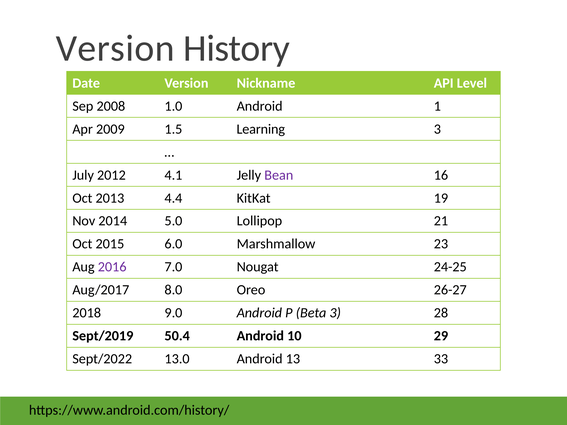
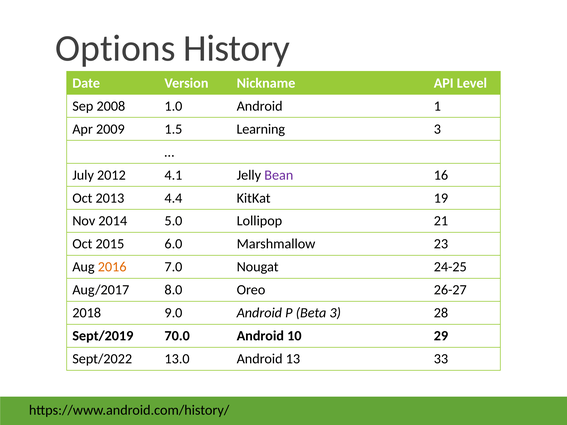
Version at (115, 48): Version -> Options
2016 colour: purple -> orange
50.4: 50.4 -> 70.0
